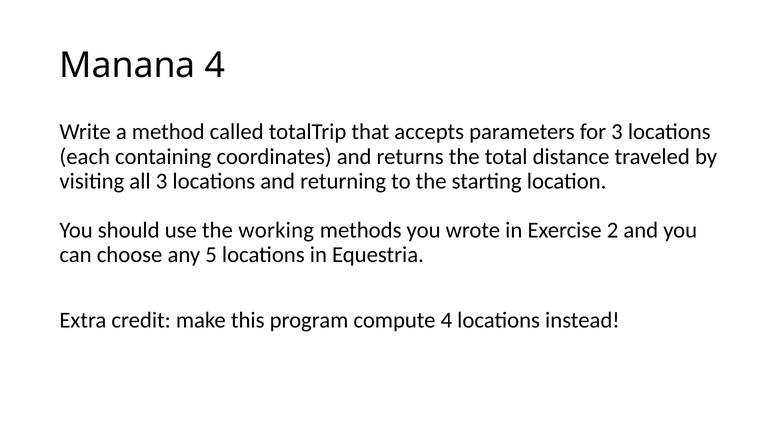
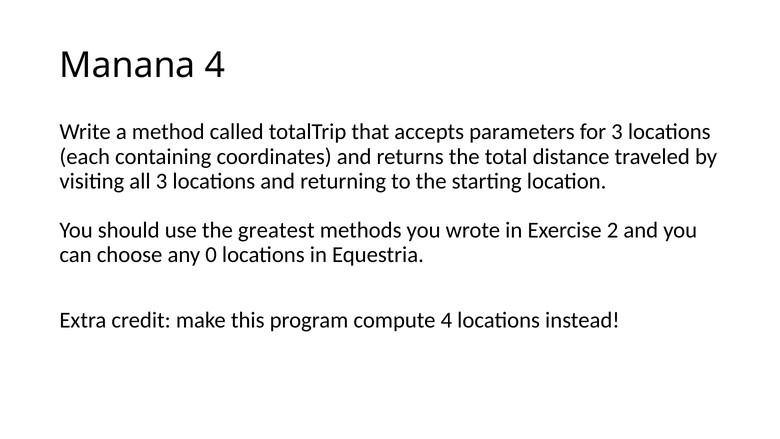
working: working -> greatest
5: 5 -> 0
